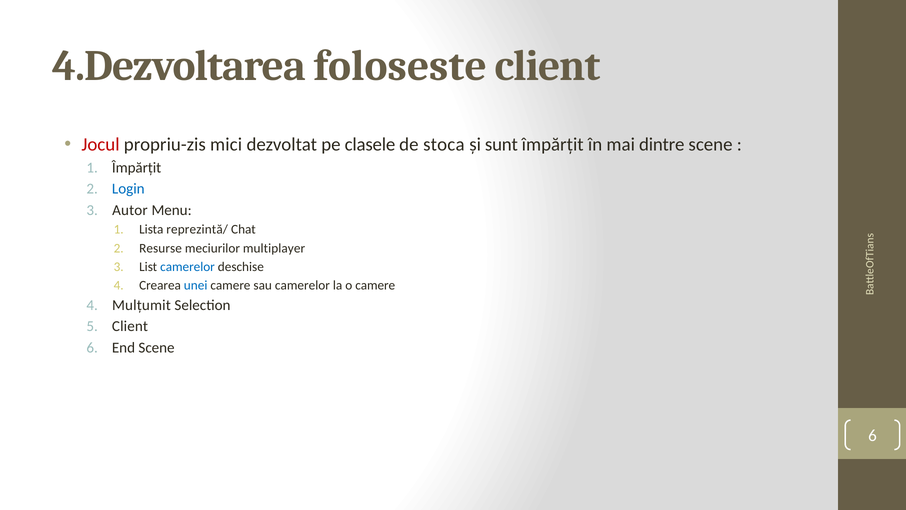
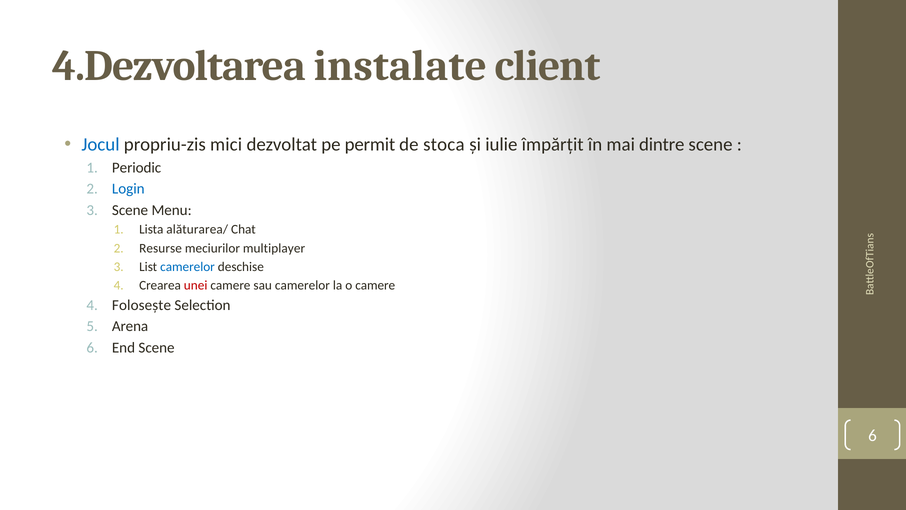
foloseste: foloseste -> instalate
Jocul colour: red -> blue
clasele: clasele -> permit
sunt: sunt -> iulie
Împărțit at (137, 168): Împărțit -> Periodic
Autor at (130, 210): Autor -> Scene
reprezintă/: reprezintă/ -> alăturarea/
unei colour: blue -> red
Mulțumit: Mulțumit -> Folosește
Client at (130, 326): Client -> Arena
